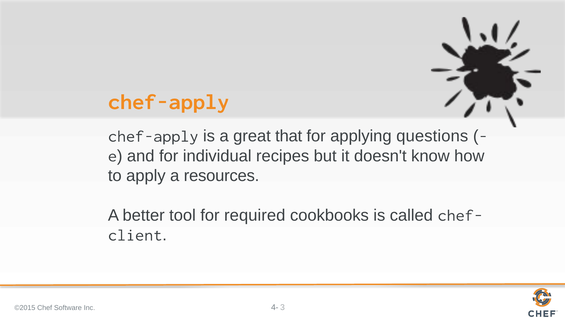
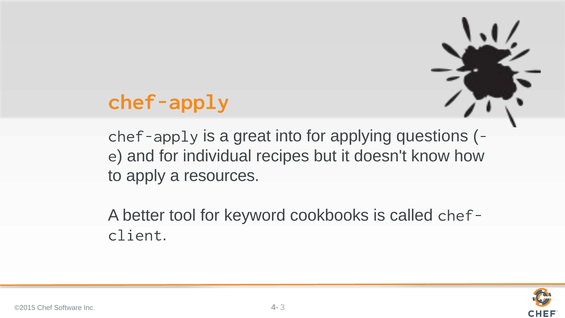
that: that -> into
required: required -> keyword
